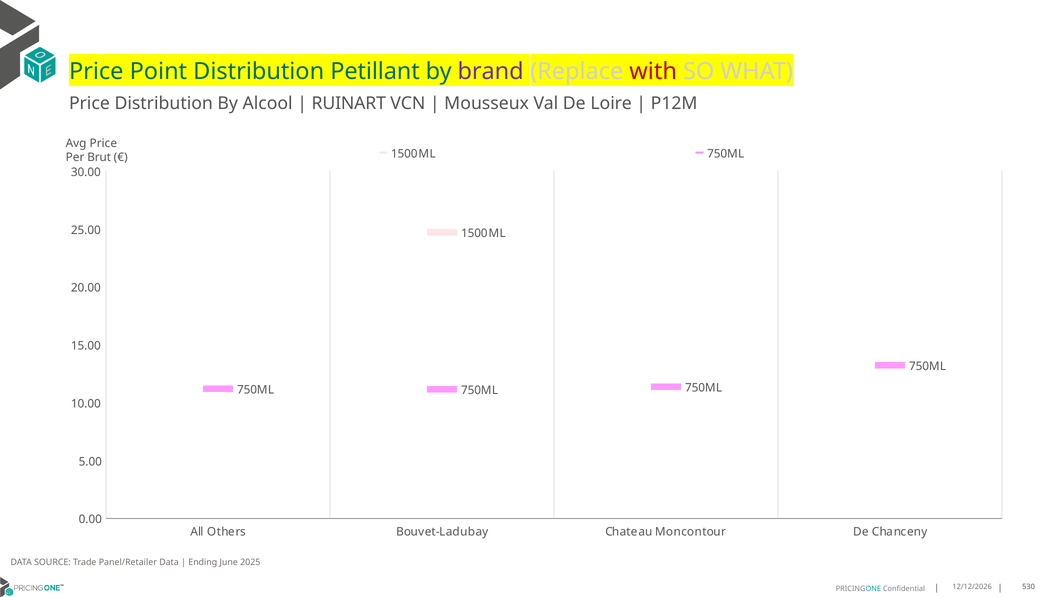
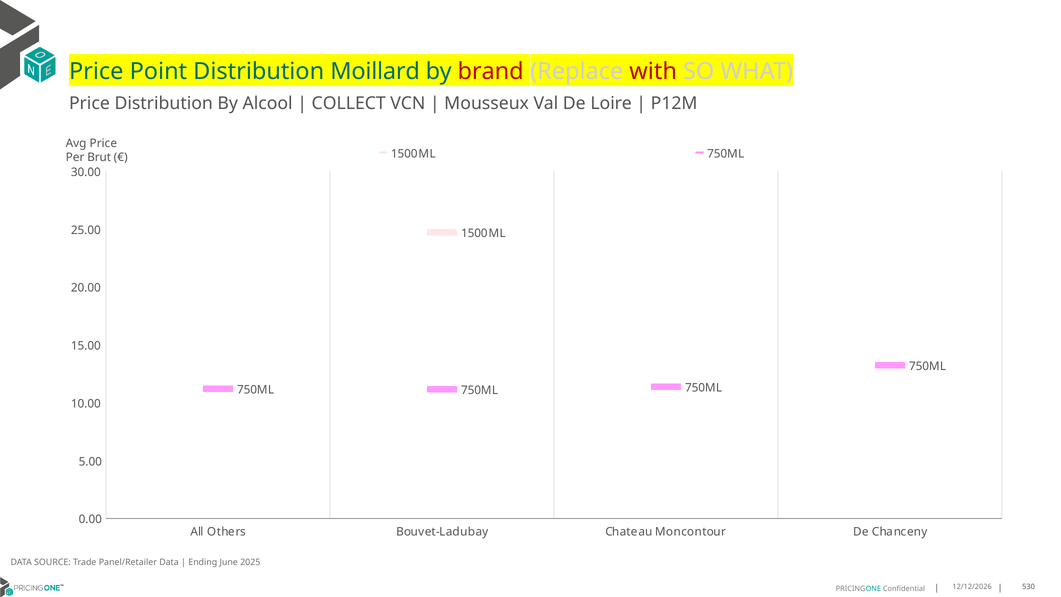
Petillant: Petillant -> Moillard
brand colour: purple -> red
RUINART: RUINART -> COLLECT
